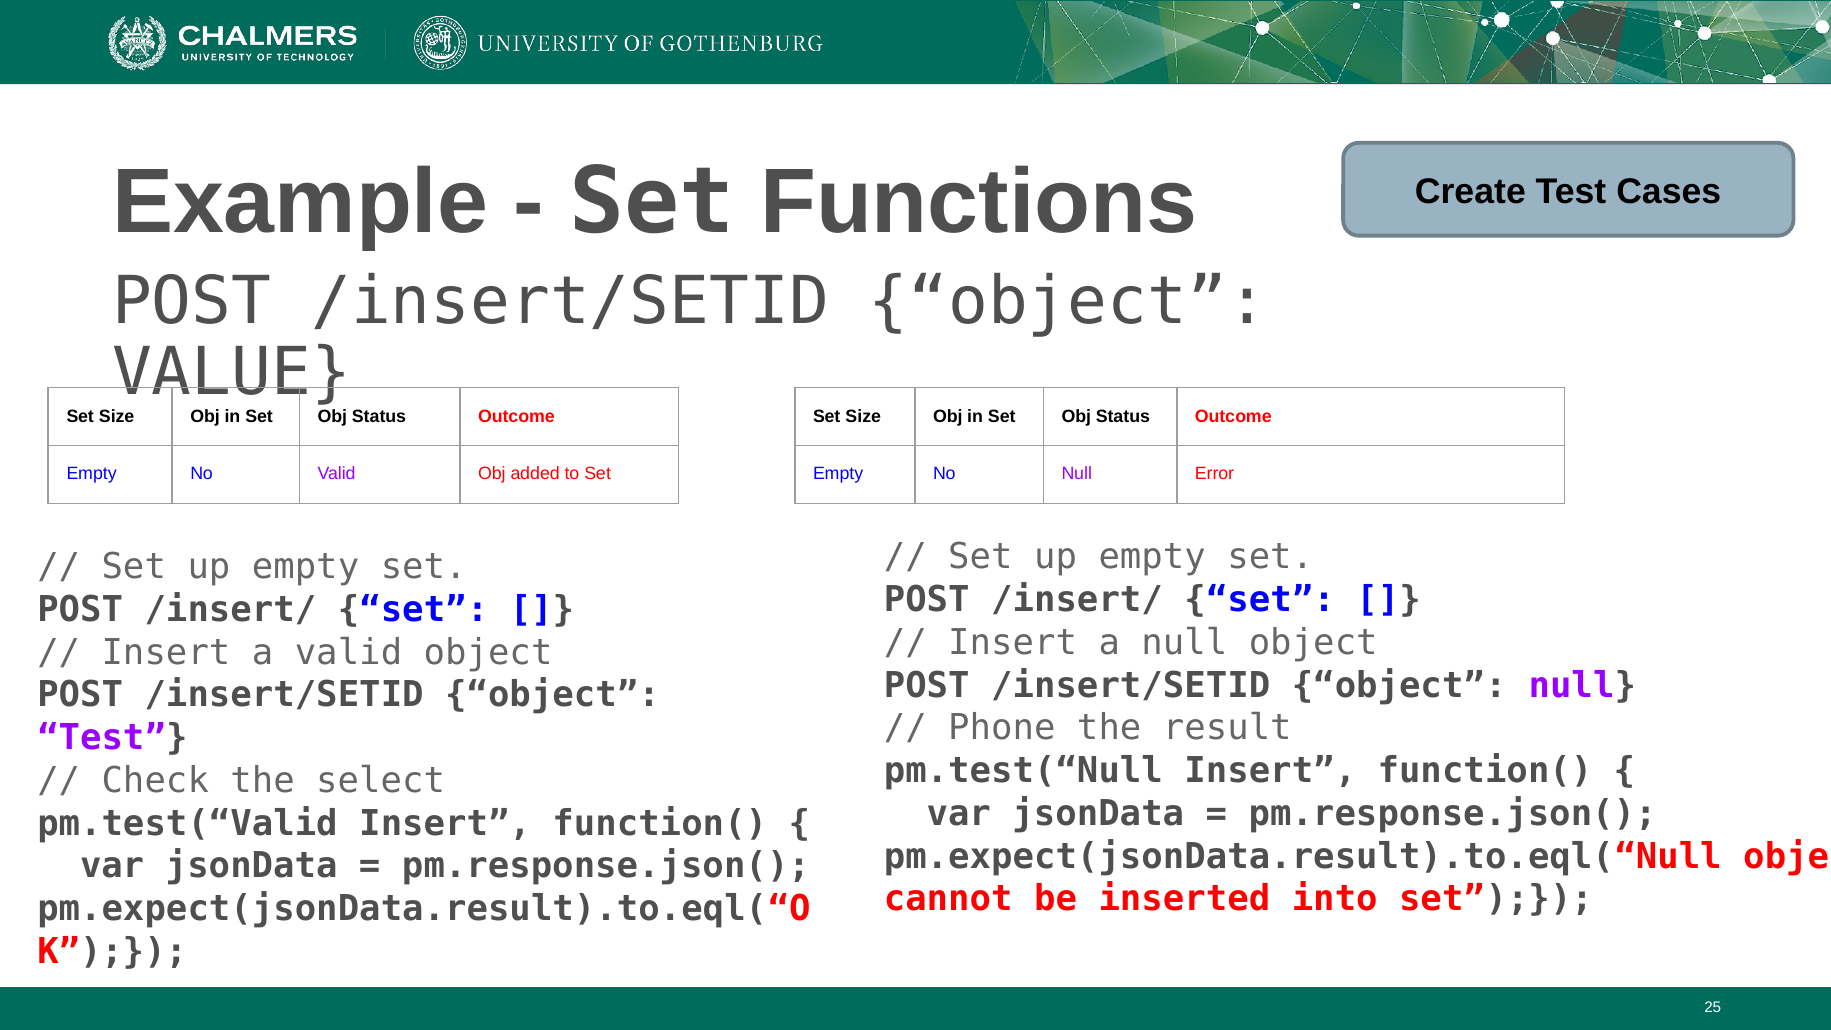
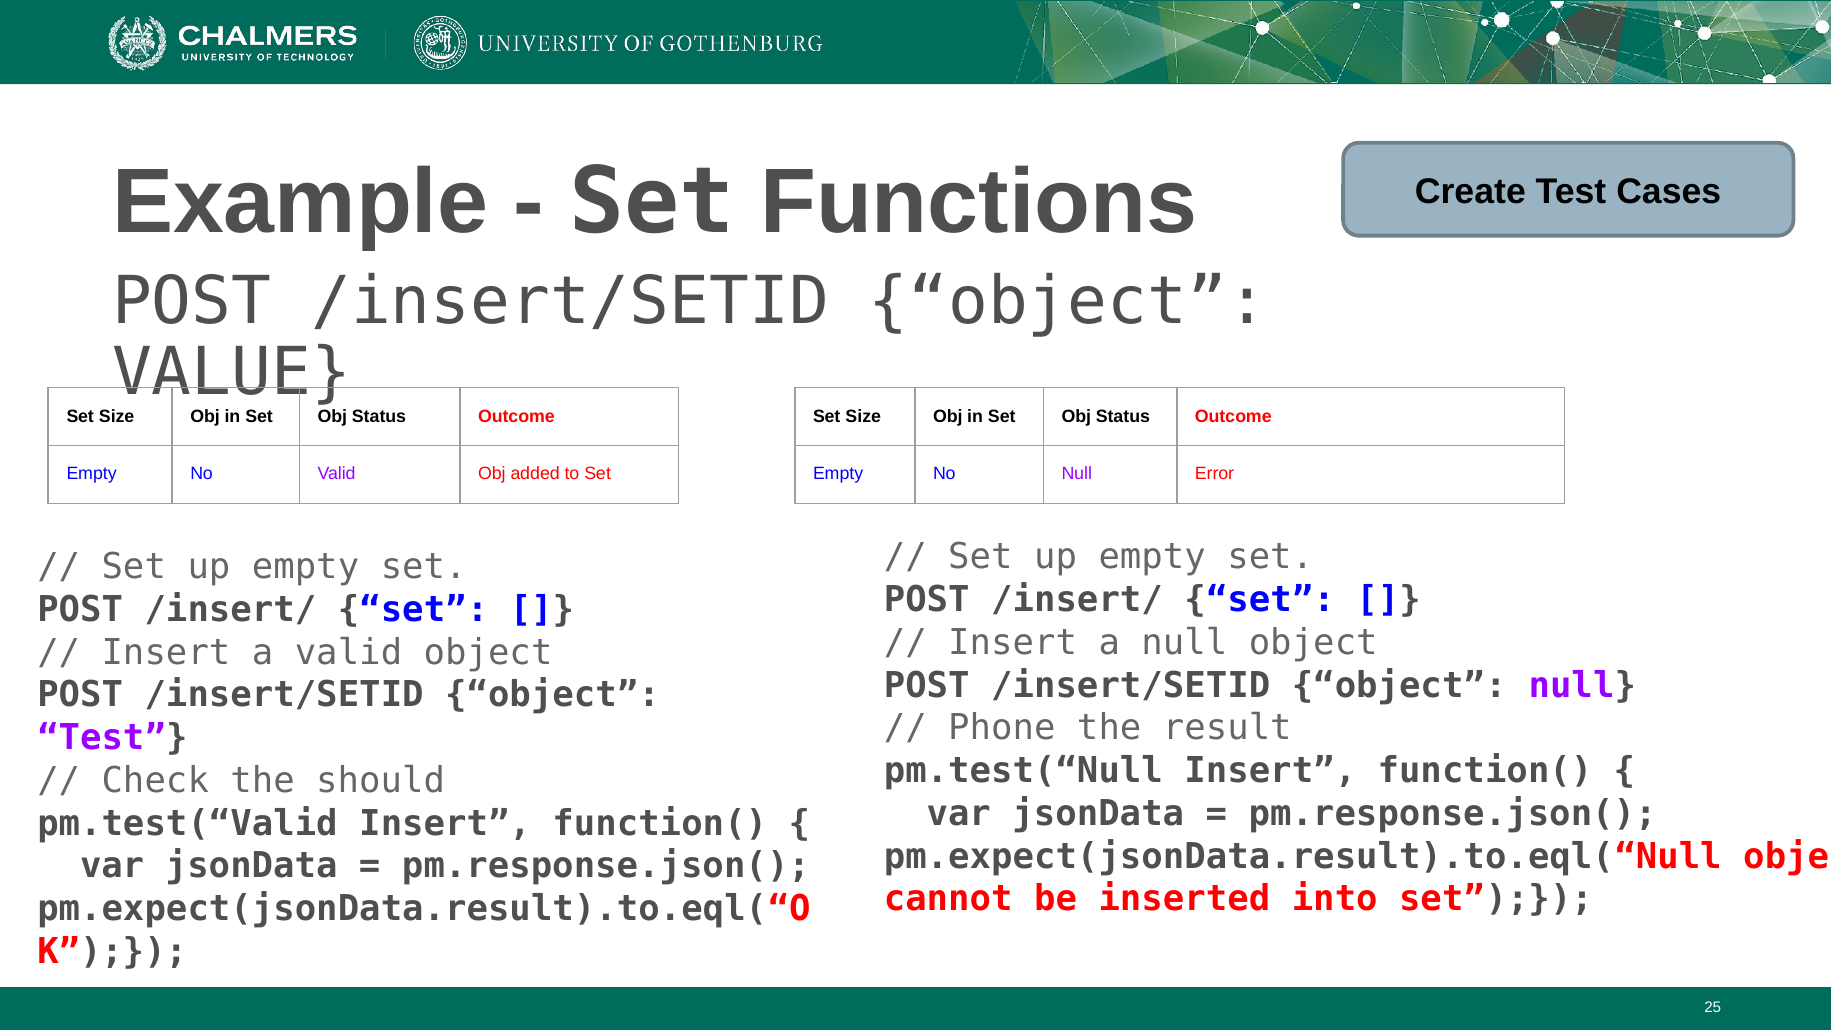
select: select -> should
